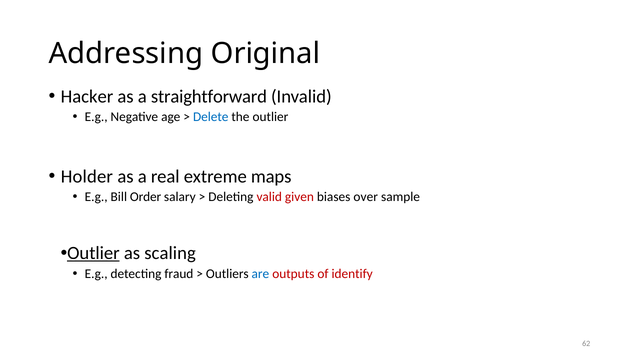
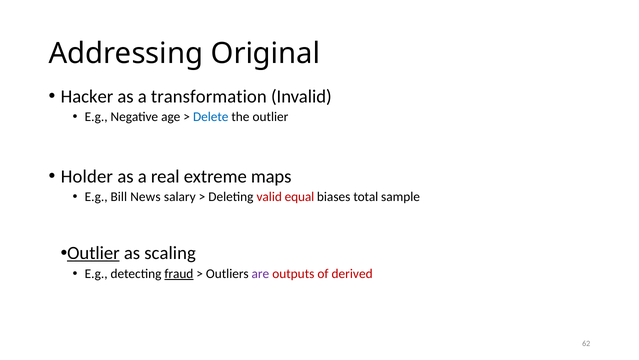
straightforward: straightforward -> transformation
Order: Order -> News
given: given -> equal
over: over -> total
fraud underline: none -> present
are colour: blue -> purple
identify: identify -> derived
